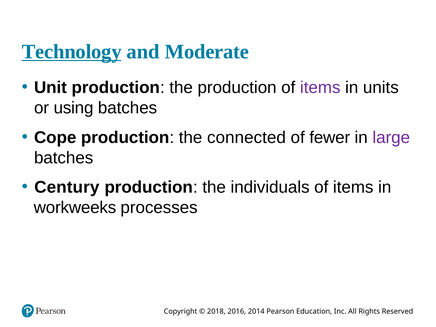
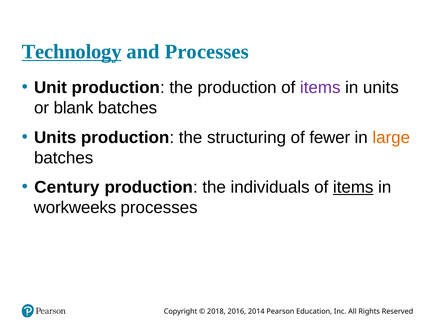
and Moderate: Moderate -> Processes
using: using -> blank
Cope at (55, 137): Cope -> Units
connected: connected -> structuring
large colour: purple -> orange
items at (353, 187) underline: none -> present
